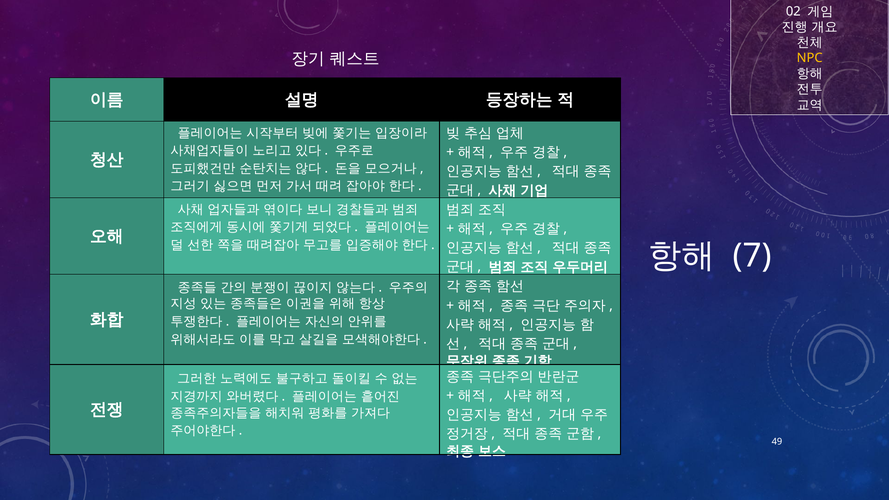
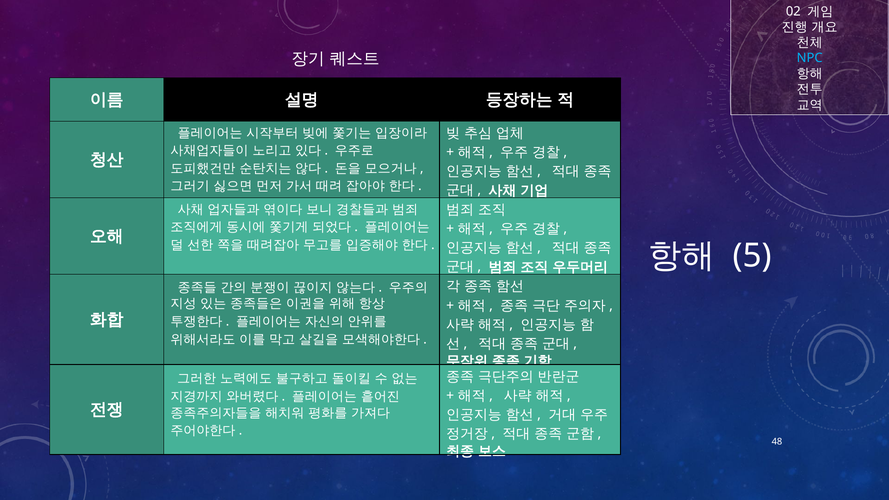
NPC colour: yellow -> light blue
7: 7 -> 5
49: 49 -> 48
